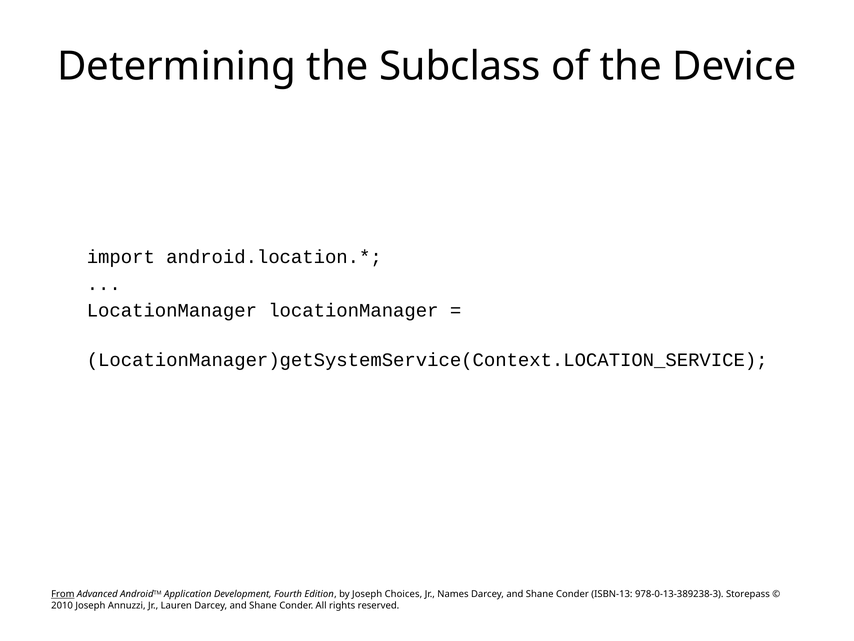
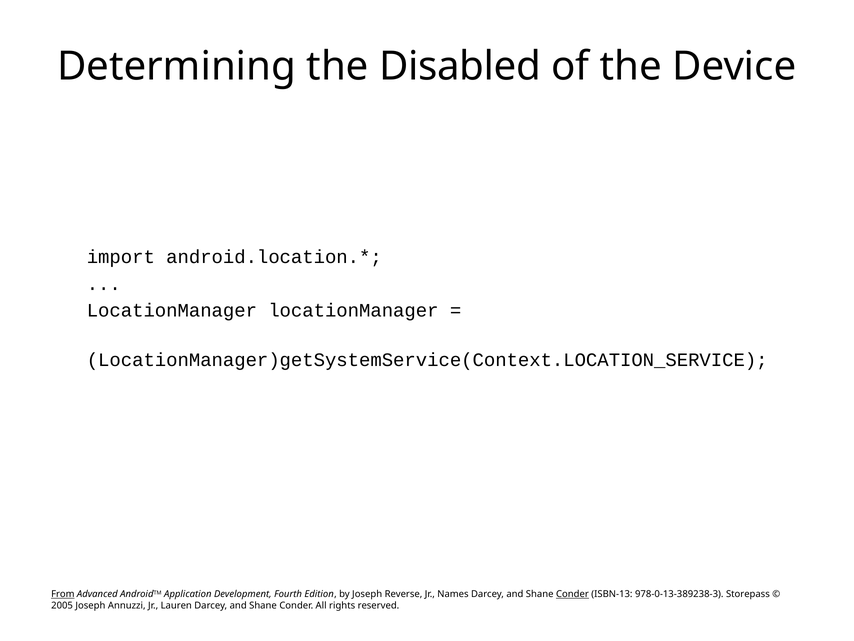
Subclass: Subclass -> Disabled
Choices: Choices -> Reverse
Conder at (572, 594) underline: none -> present
2010: 2010 -> 2005
